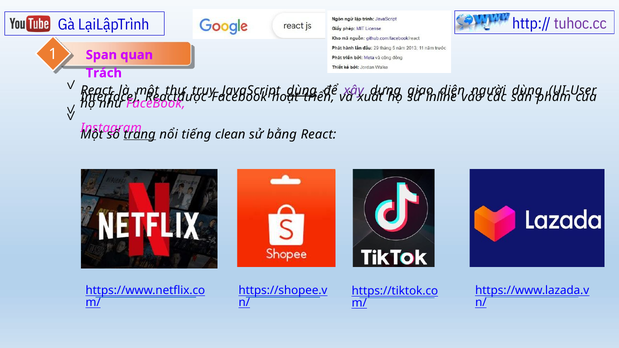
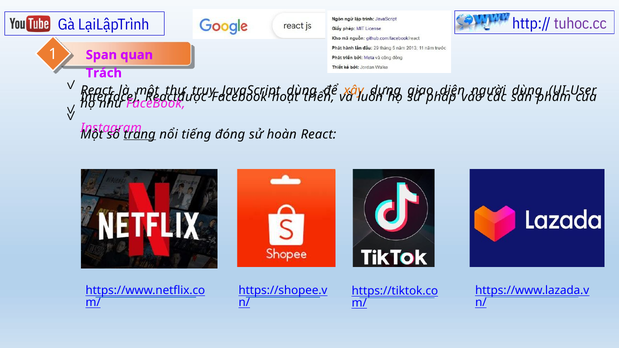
dùng at (302, 90) underline: present -> none
xây colour: purple -> orange
xuất: xuất -> luôn
inline: inline -> pháp
clean: clean -> đóng
bằng: bằng -> hoàn
